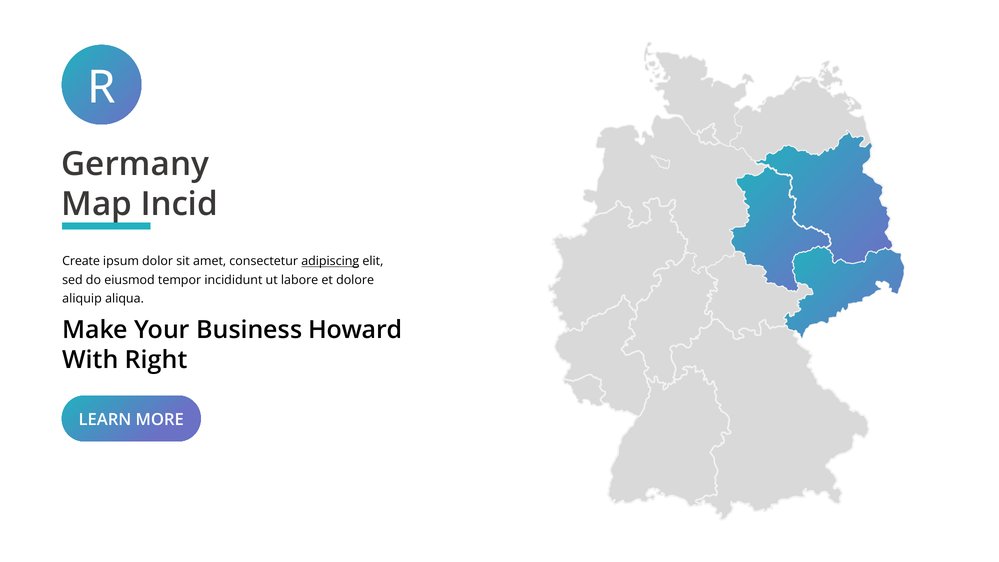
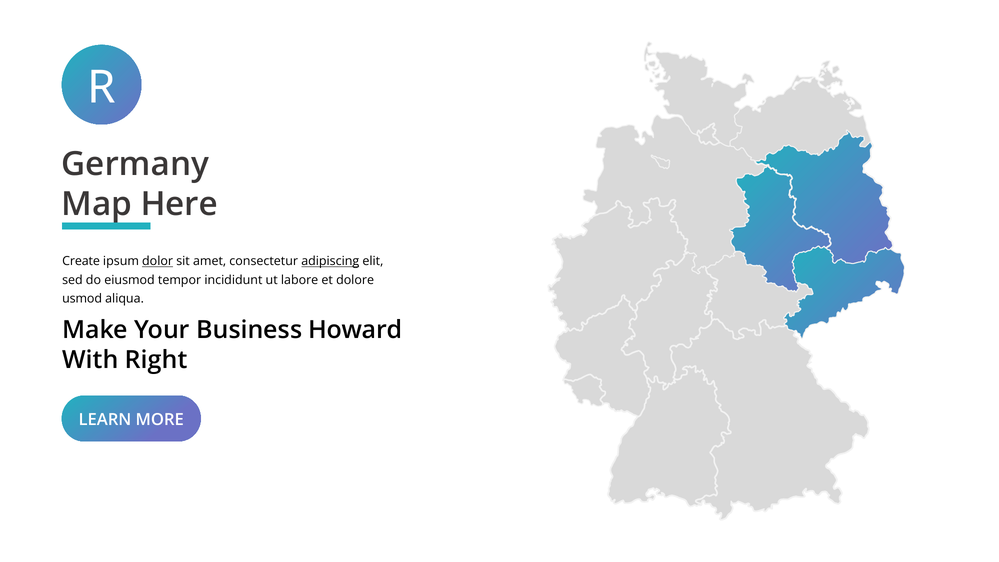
Incid: Incid -> Here
dolor underline: none -> present
aliquip: aliquip -> usmod
